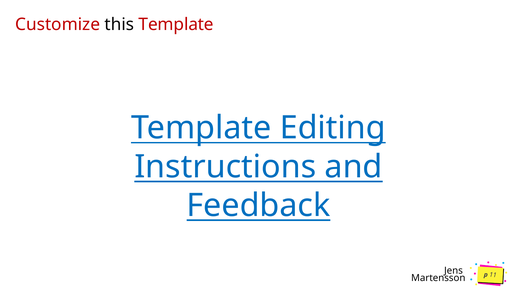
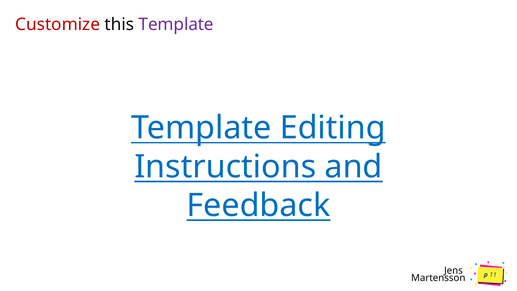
Template at (176, 24) colour: red -> purple
